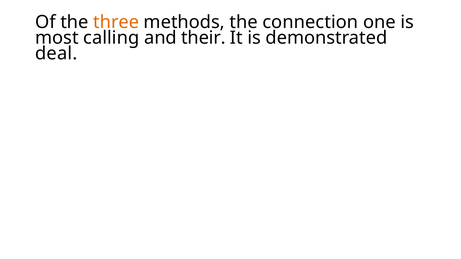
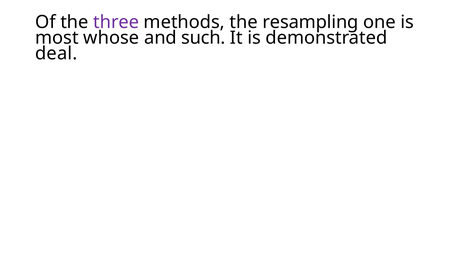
three colour: orange -> purple
connection: connection -> resampling
calling: calling -> whose
their: their -> such
